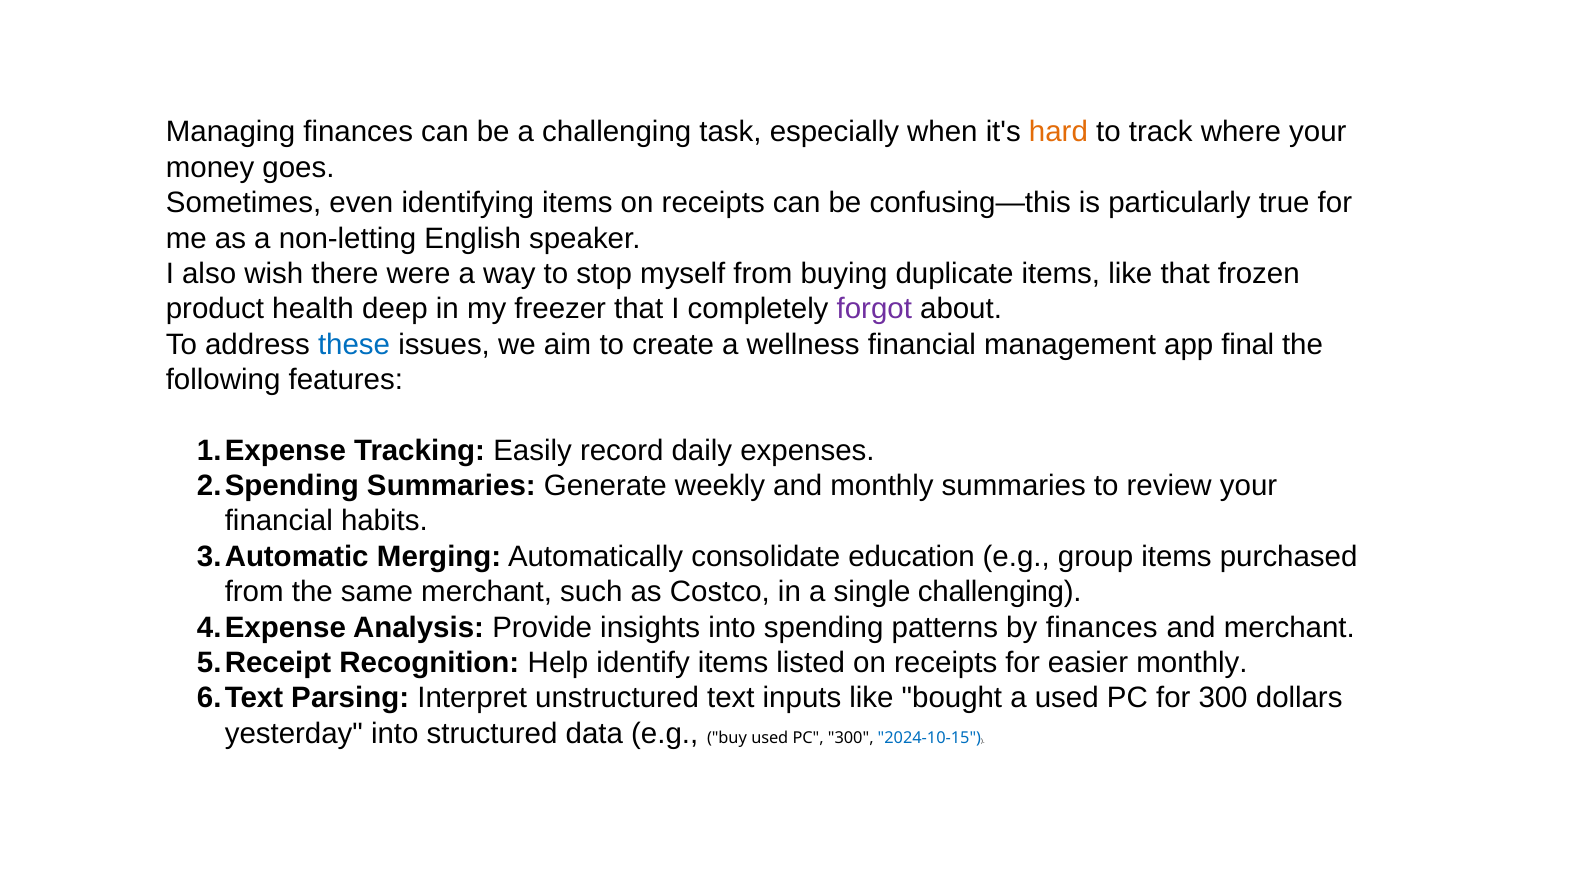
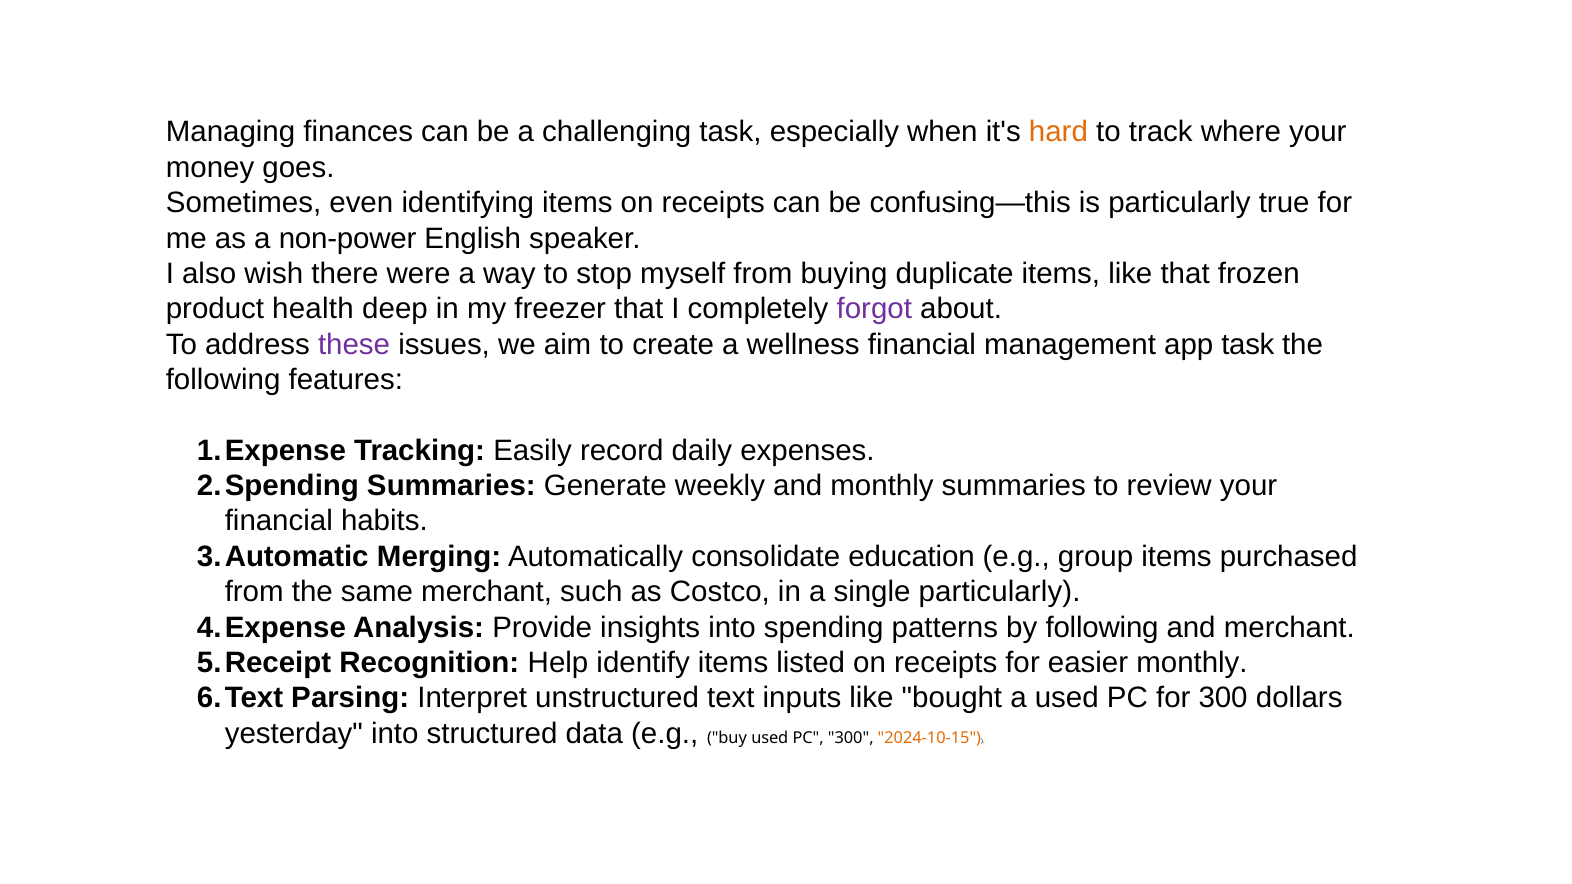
non-letting: non-letting -> non-power
these colour: blue -> purple
app final: final -> task
single challenging: challenging -> particularly
by finances: finances -> following
2024-10-15 colour: blue -> orange
